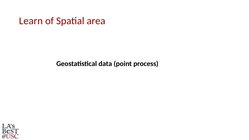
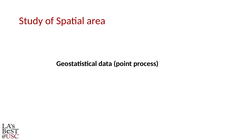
Learn: Learn -> Study
